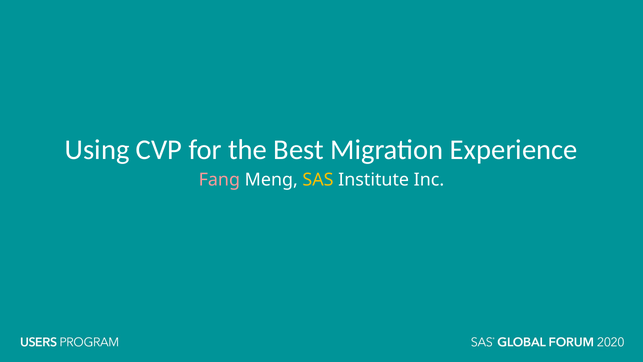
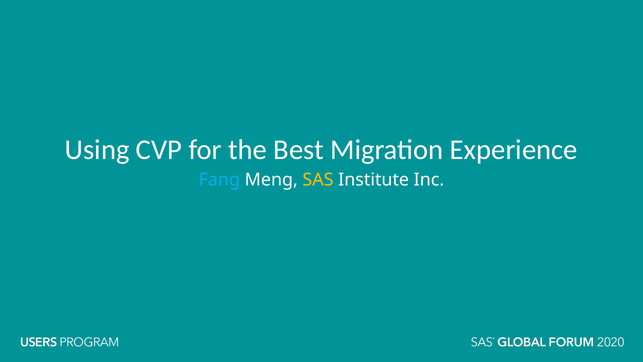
Fang colour: pink -> light blue
